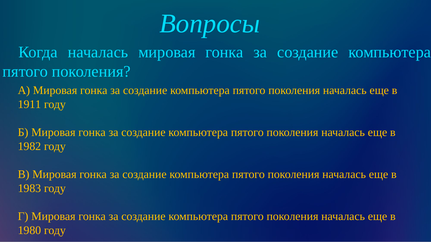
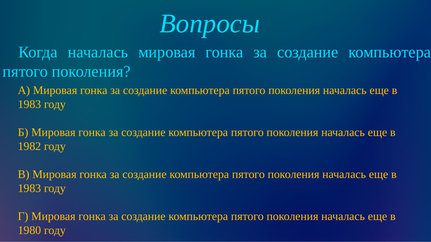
1911 at (29, 105): 1911 -> 1983
